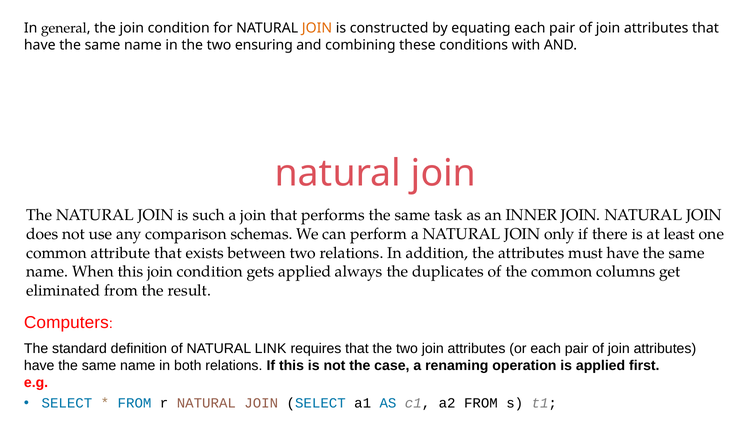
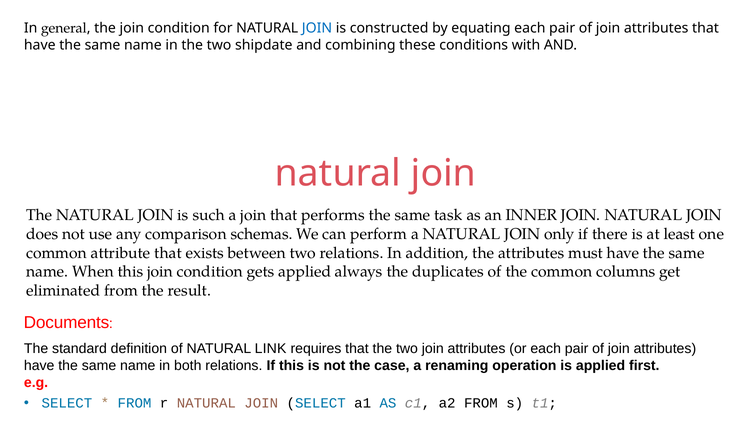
JOIN at (317, 28) colour: orange -> blue
ensuring: ensuring -> shipdate
Computers: Computers -> Documents
